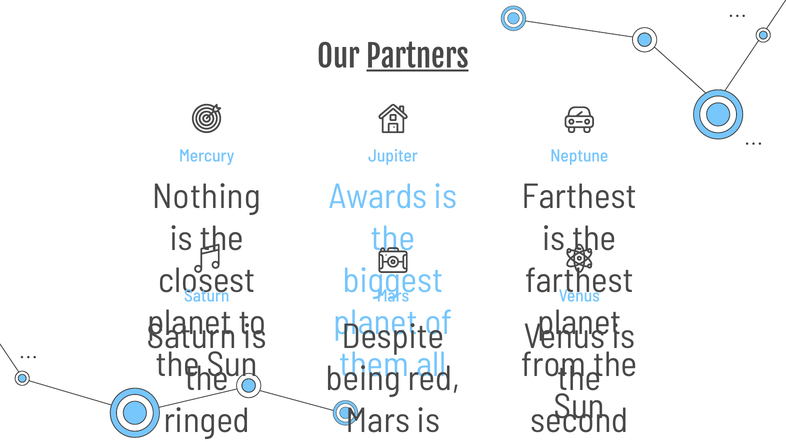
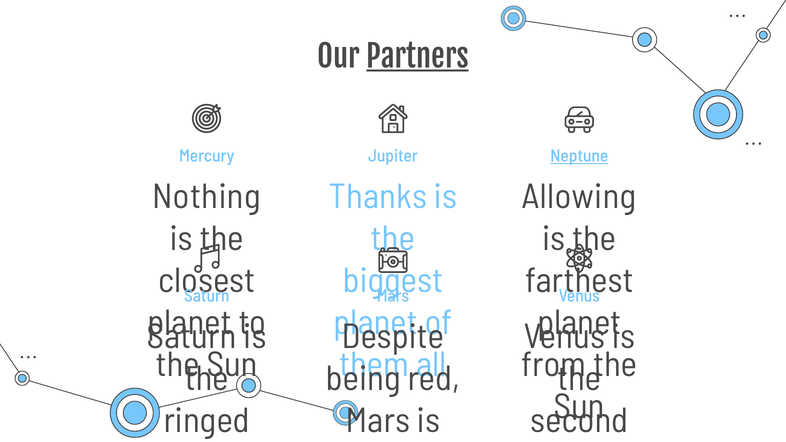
Neptune underline: none -> present
Awards: Awards -> Thanks
Farthest at (579, 197): Farthest -> Allowing
